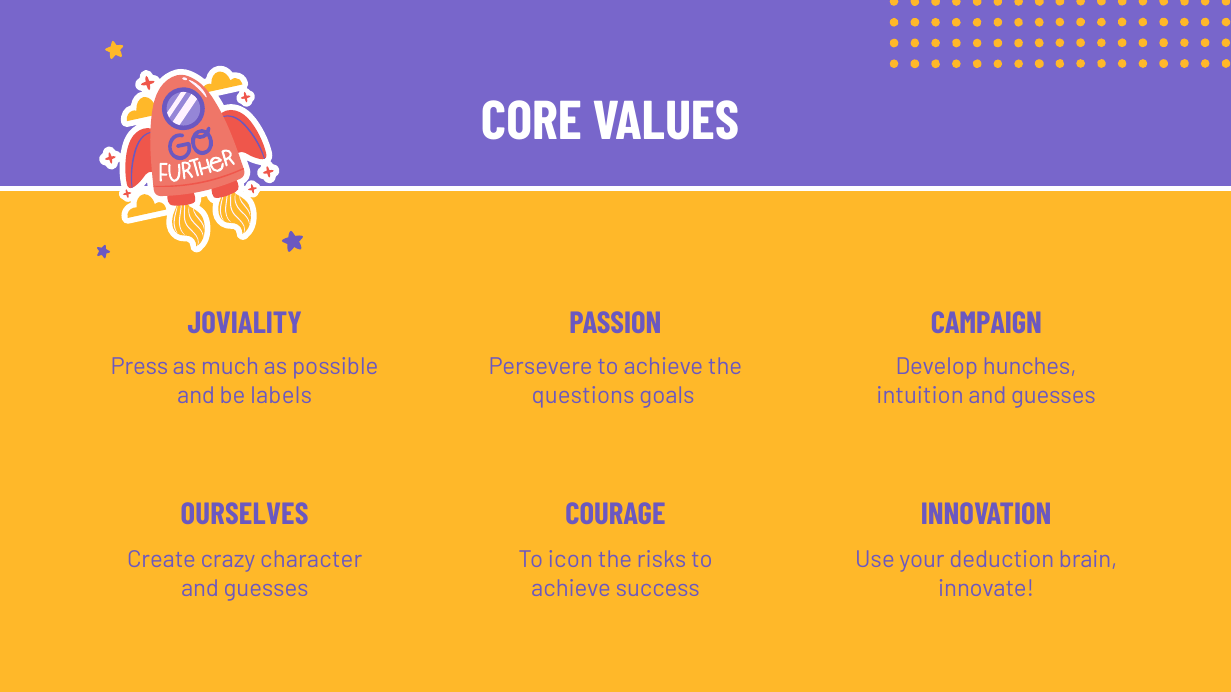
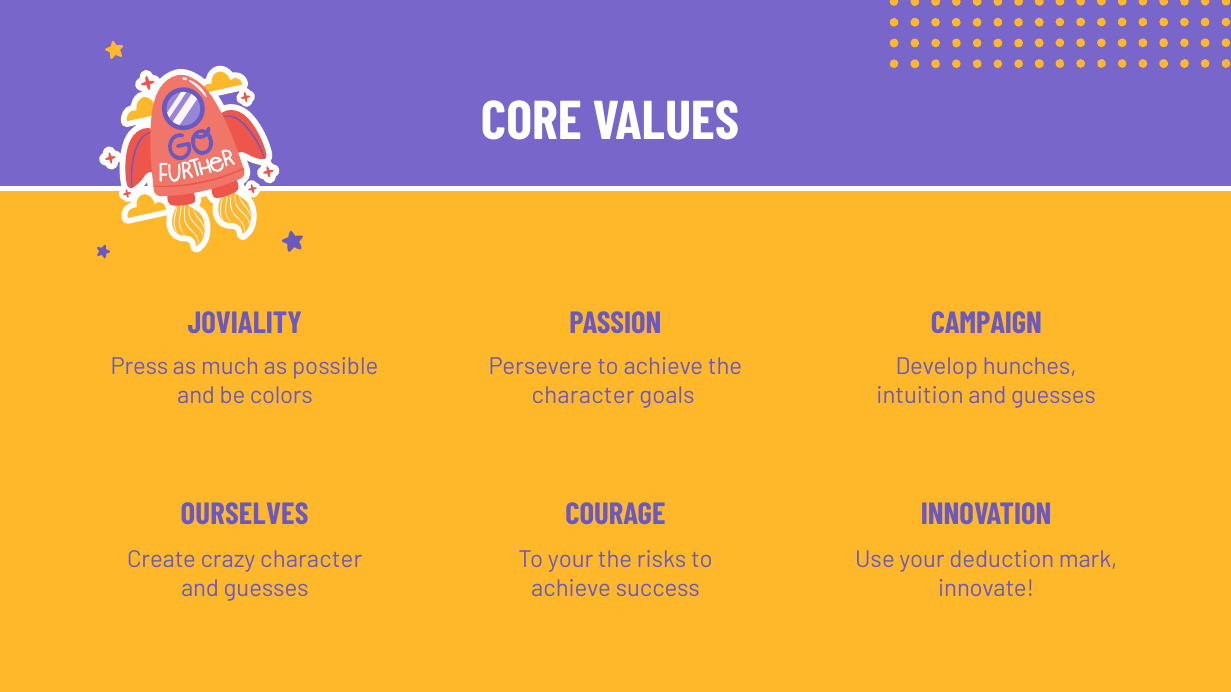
labels: labels -> colors
questions at (583, 396): questions -> character
To icon: icon -> your
brain: brain -> mark
